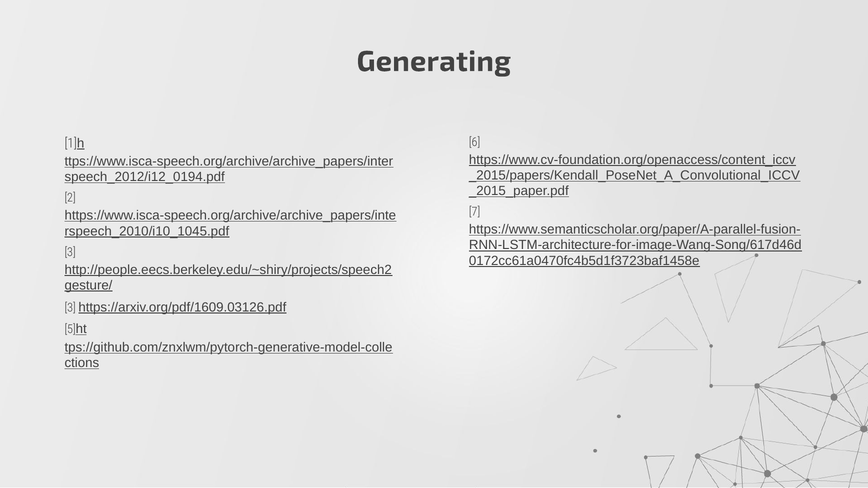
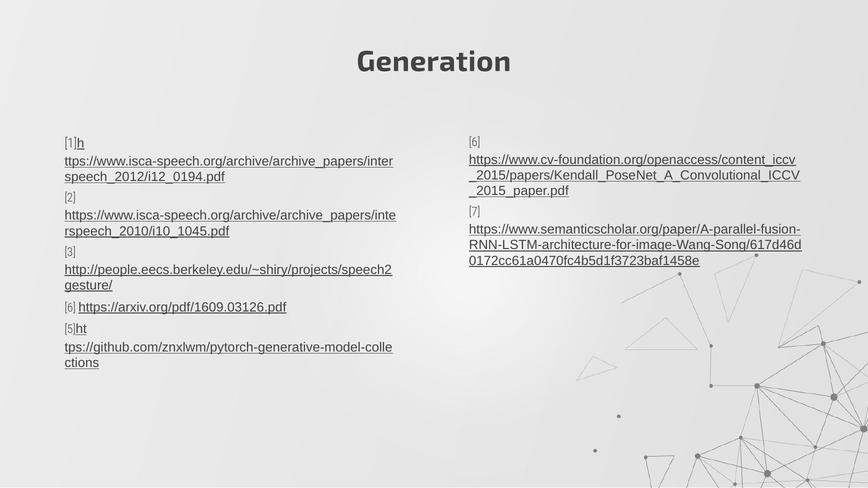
Generating: Generating -> Generation
3 at (70, 308): 3 -> 6
